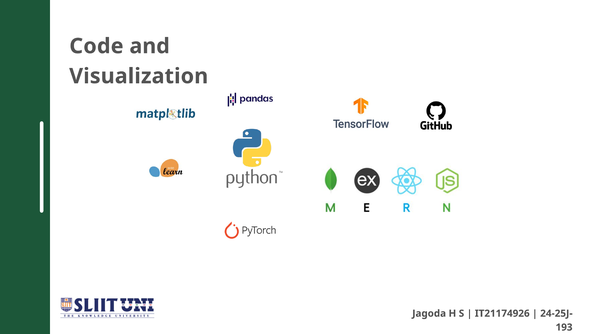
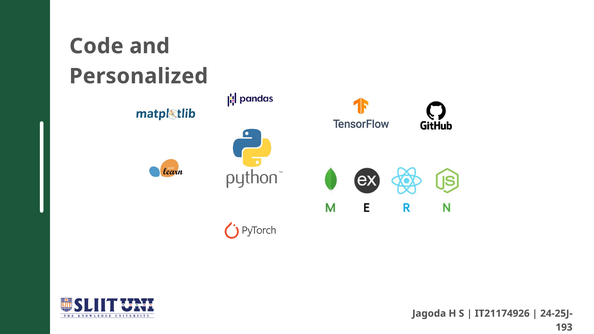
Visualization: Visualization -> Personalized
